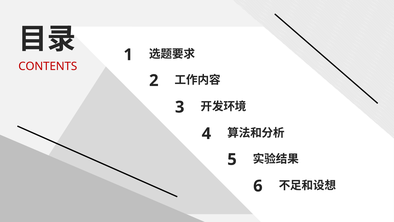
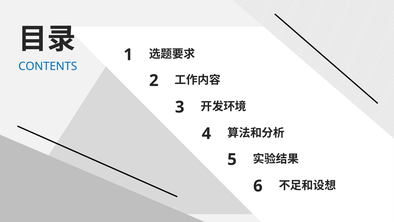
CONTENTS colour: red -> blue
